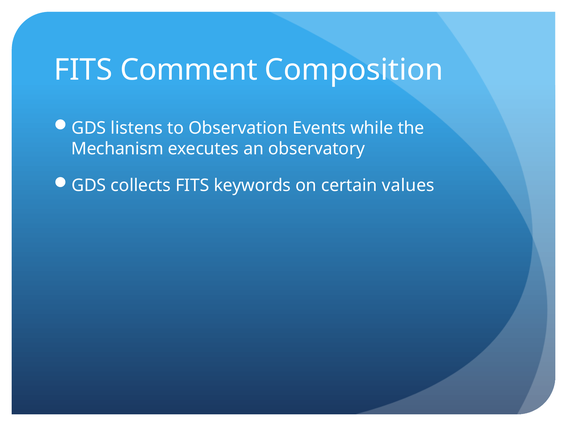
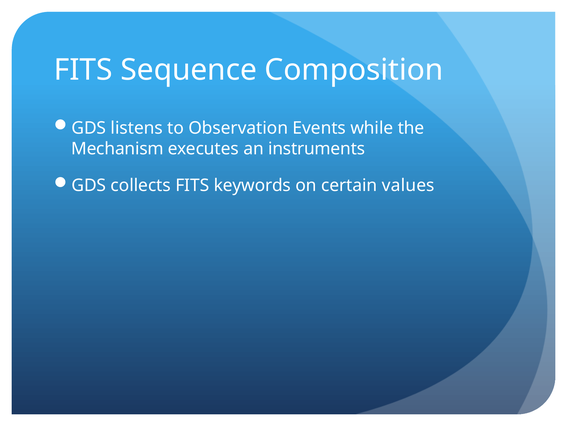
Comment: Comment -> Sequence
observatory: observatory -> instruments
